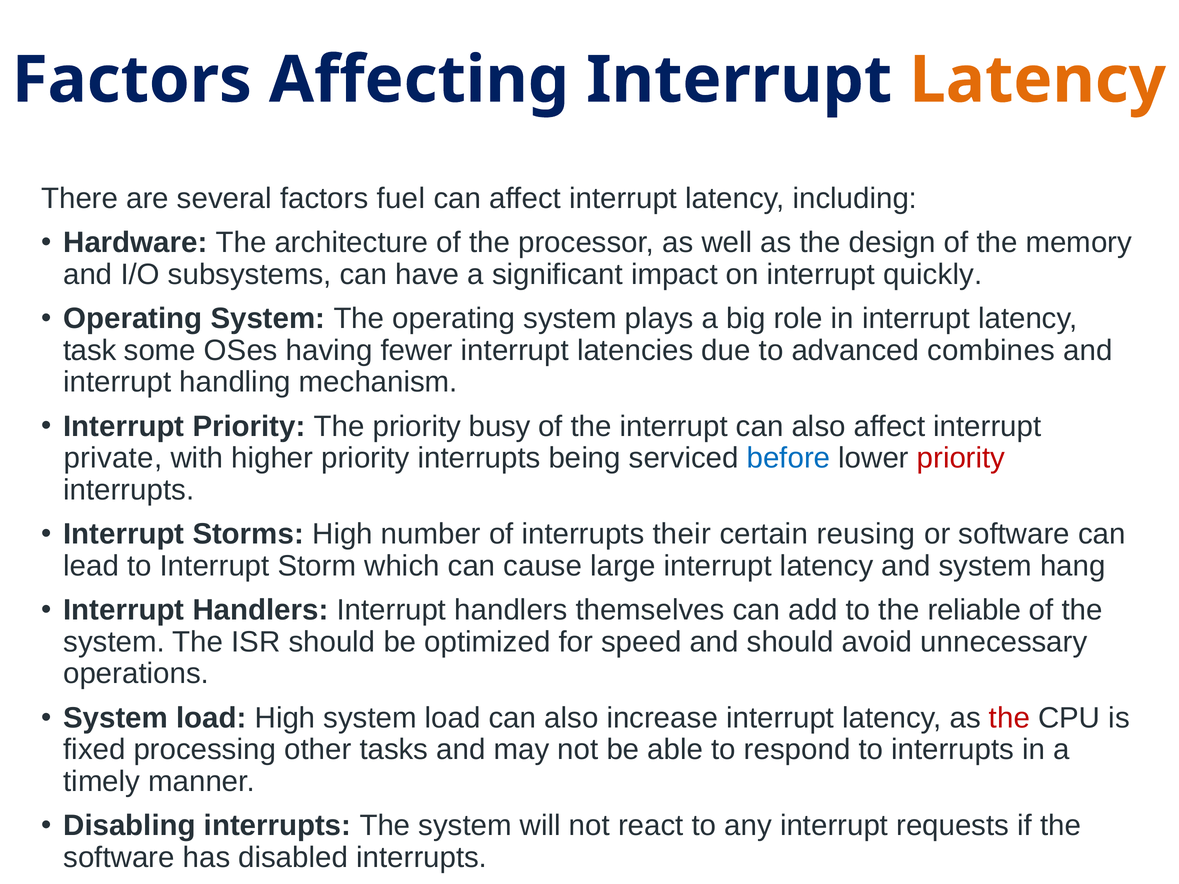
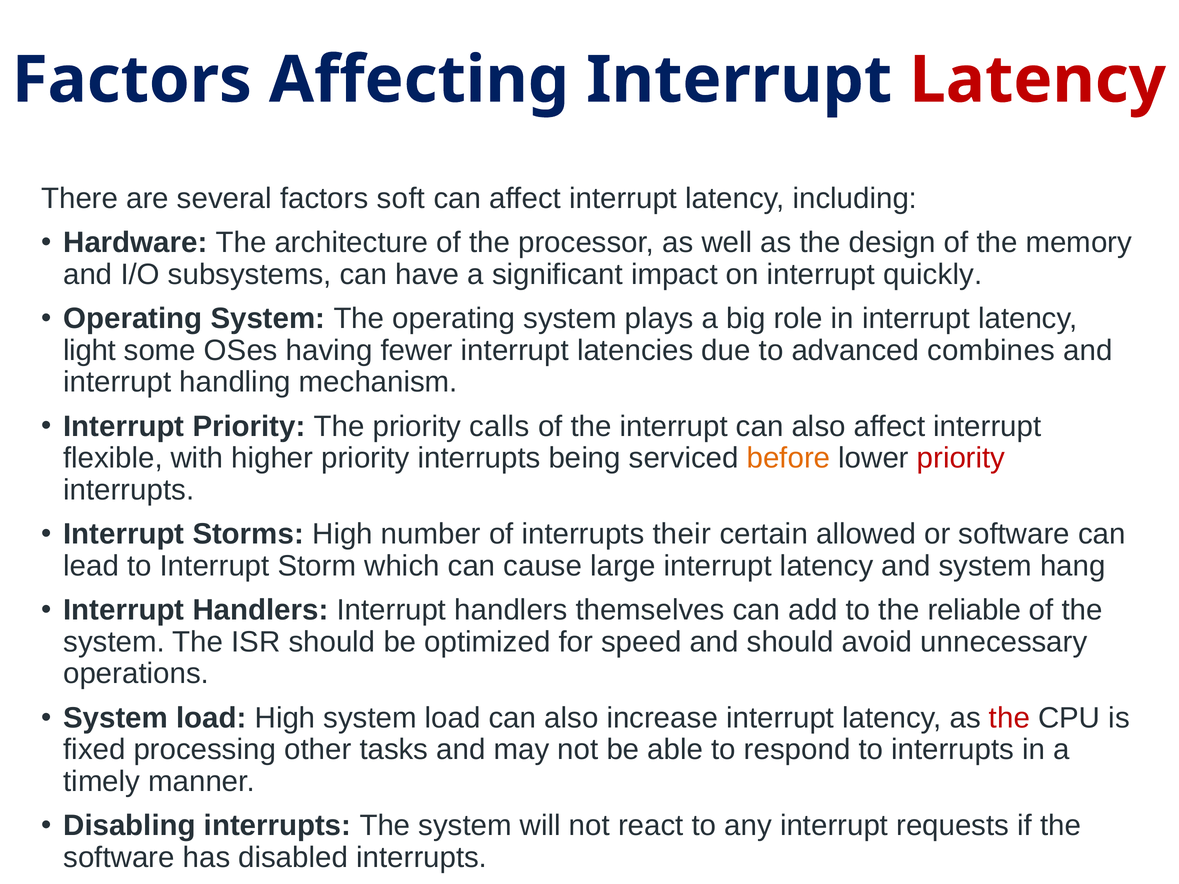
Latency at (1038, 80) colour: orange -> red
fuel: fuel -> soft
task: task -> light
busy: busy -> calls
private: private -> flexible
before colour: blue -> orange
reusing: reusing -> allowed
